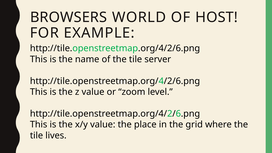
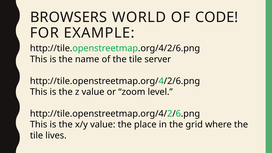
HOST: HOST -> CODE
